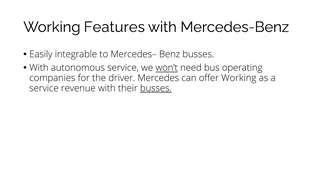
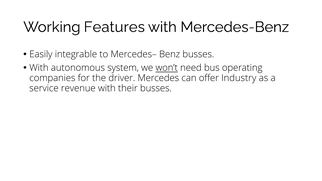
autonomous service: service -> system
offer Working: Working -> Industry
busses at (156, 88) underline: present -> none
